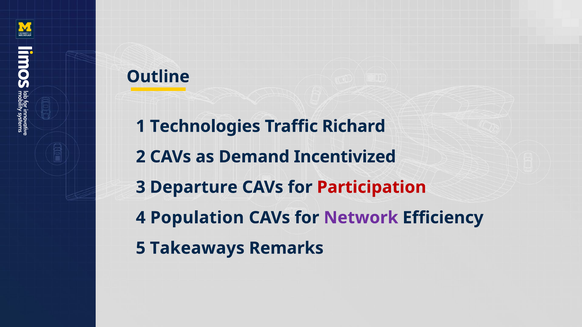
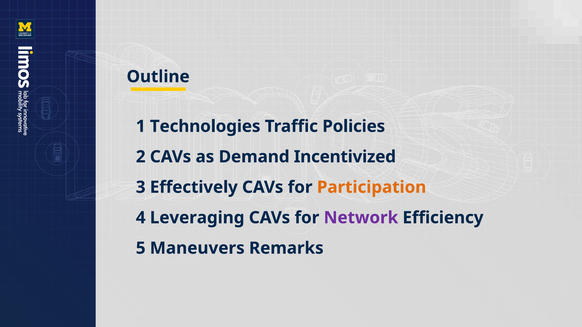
Richard: Richard -> Policies
Departure: Departure -> Effectively
Participation colour: red -> orange
Population: Population -> Leveraging
Takeaways: Takeaways -> Maneuvers
